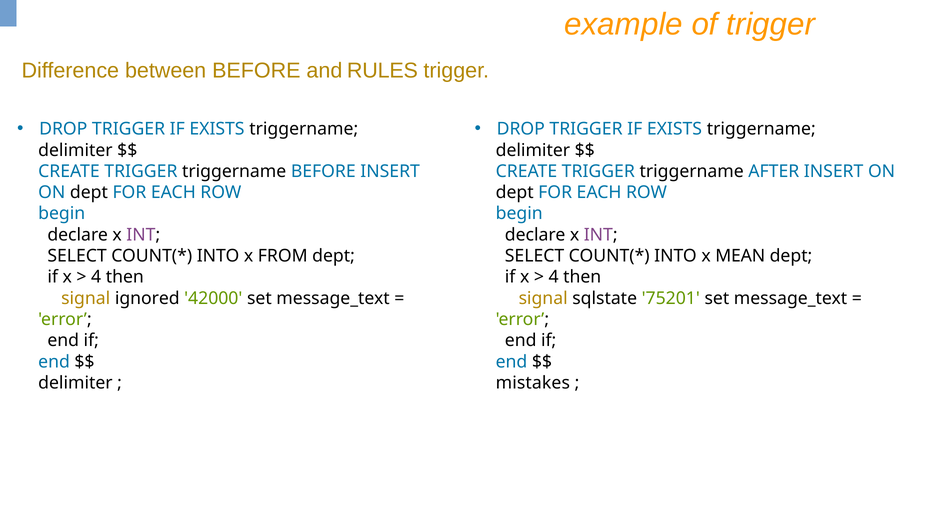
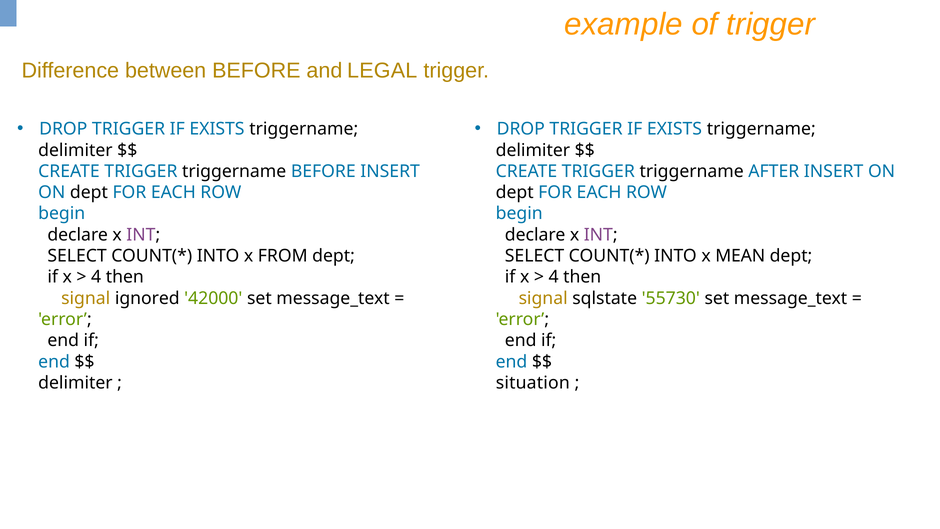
RULES: RULES -> LEGAL
75201: 75201 -> 55730
mistakes: mistakes -> situation
